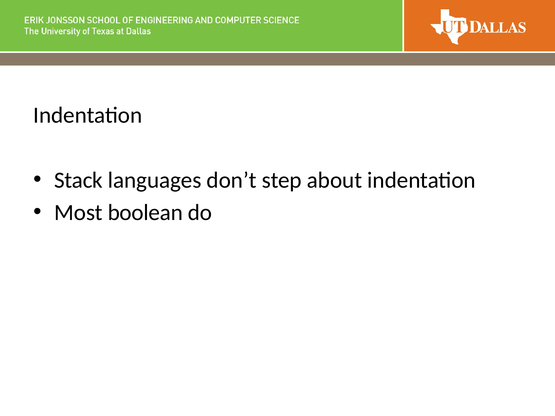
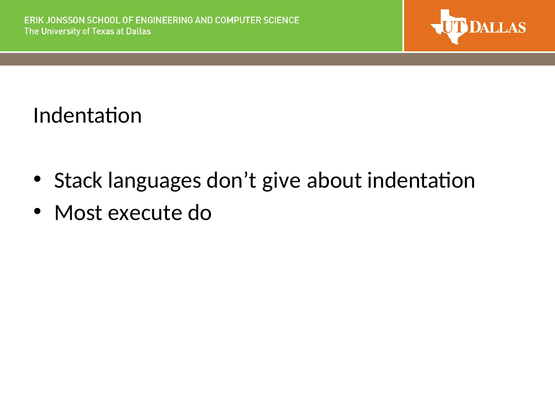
step: step -> give
boolean: boolean -> execute
